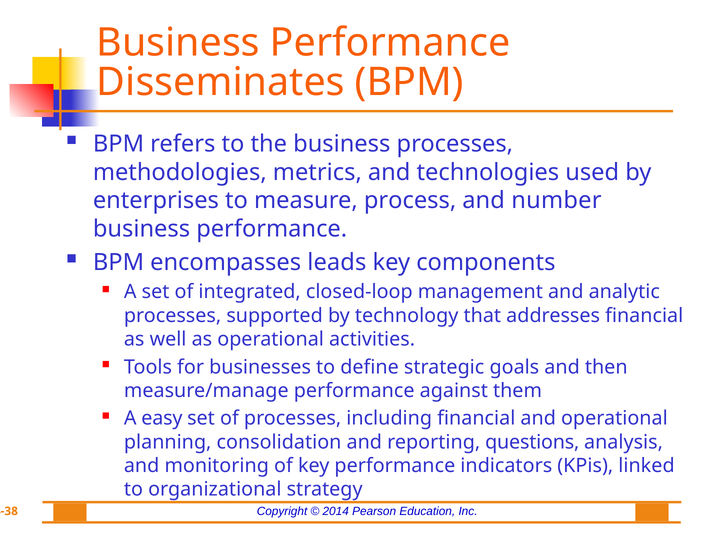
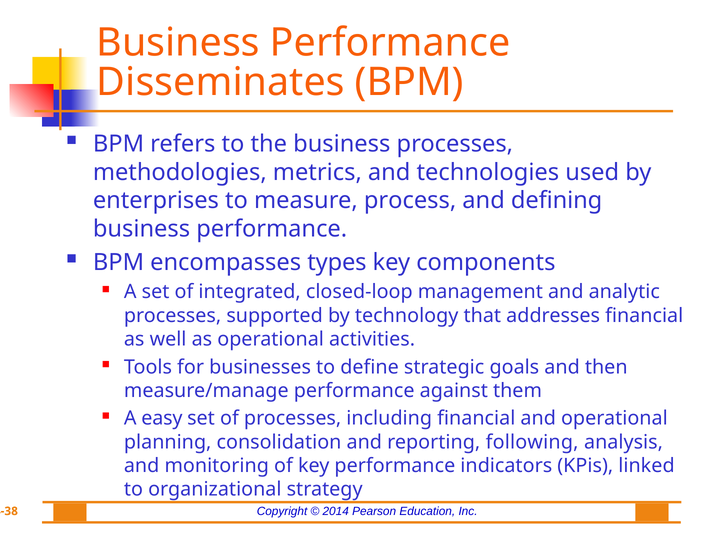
number: number -> defining
leads: leads -> types
questions: questions -> following
